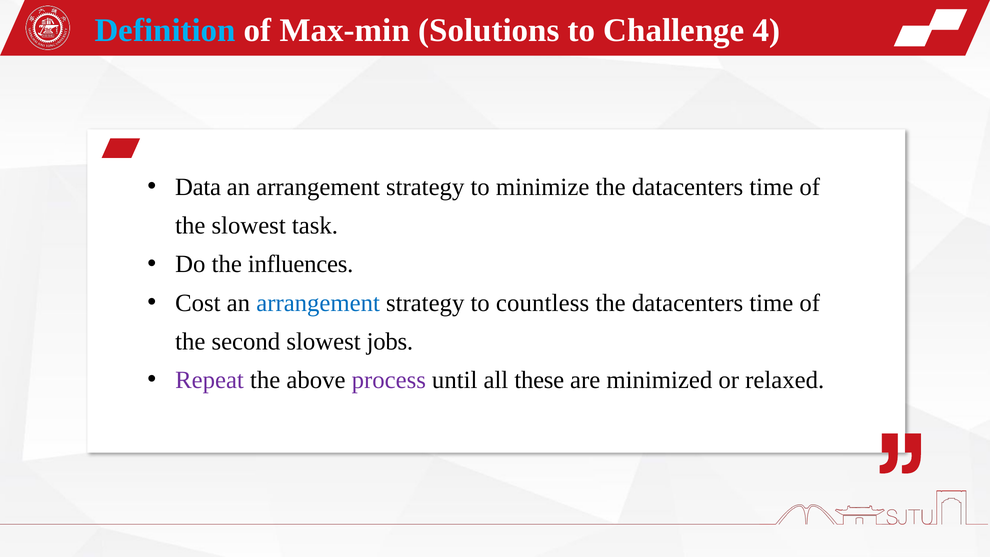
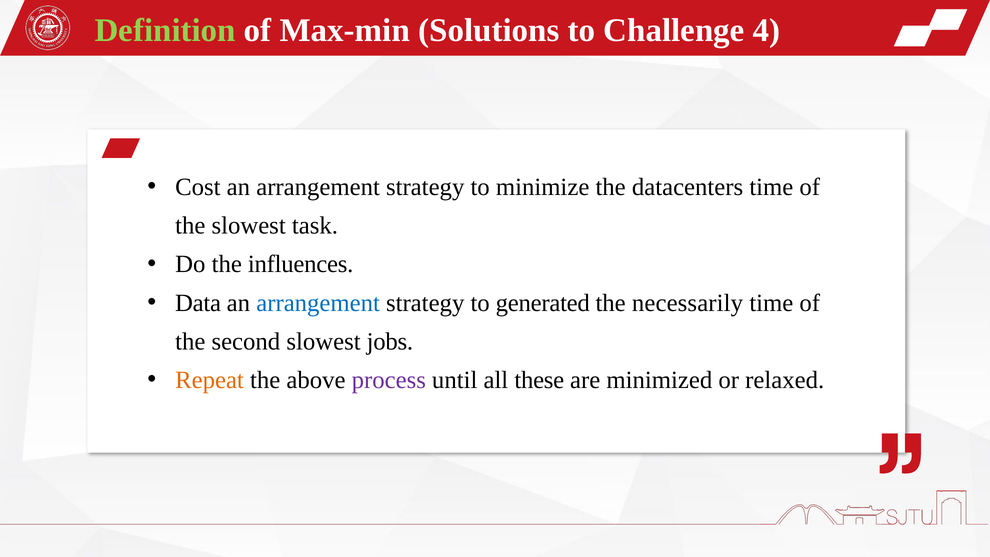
Definition colour: light blue -> light green
Data: Data -> Cost
Cost: Cost -> Data
countless: countless -> generated
datacenters at (688, 303): datacenters -> necessarily
Repeat colour: purple -> orange
